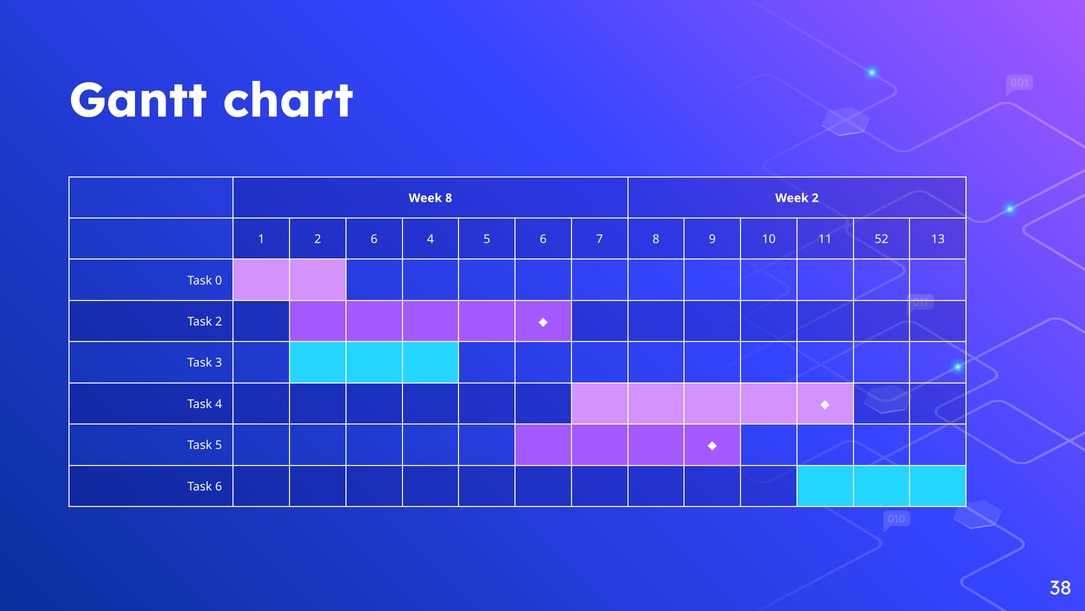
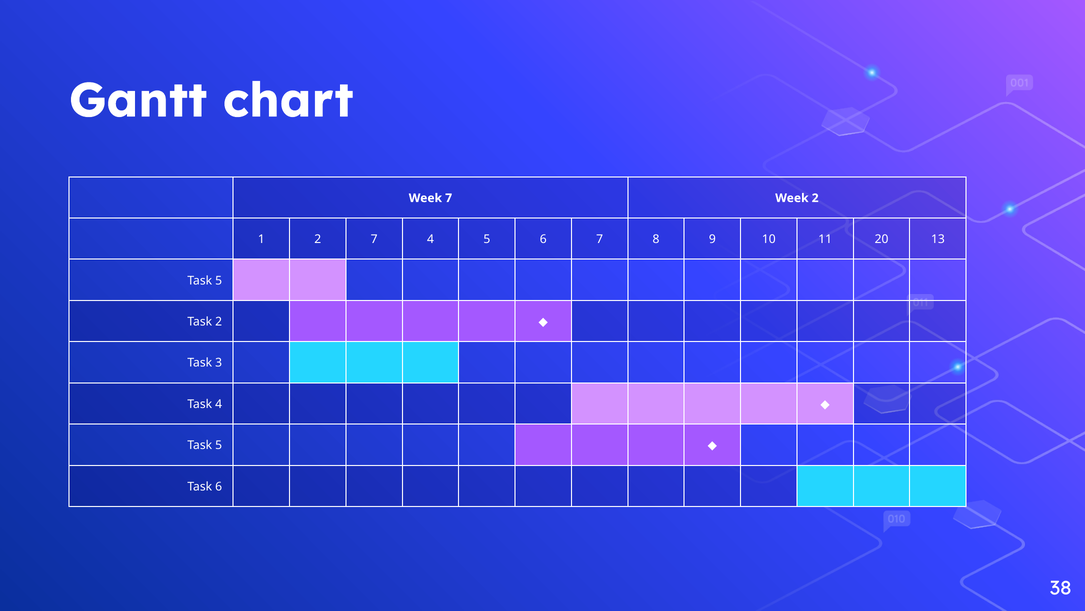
Week 8: 8 -> 7
2 6: 6 -> 7
52: 52 -> 20
0 at (219, 280): 0 -> 5
